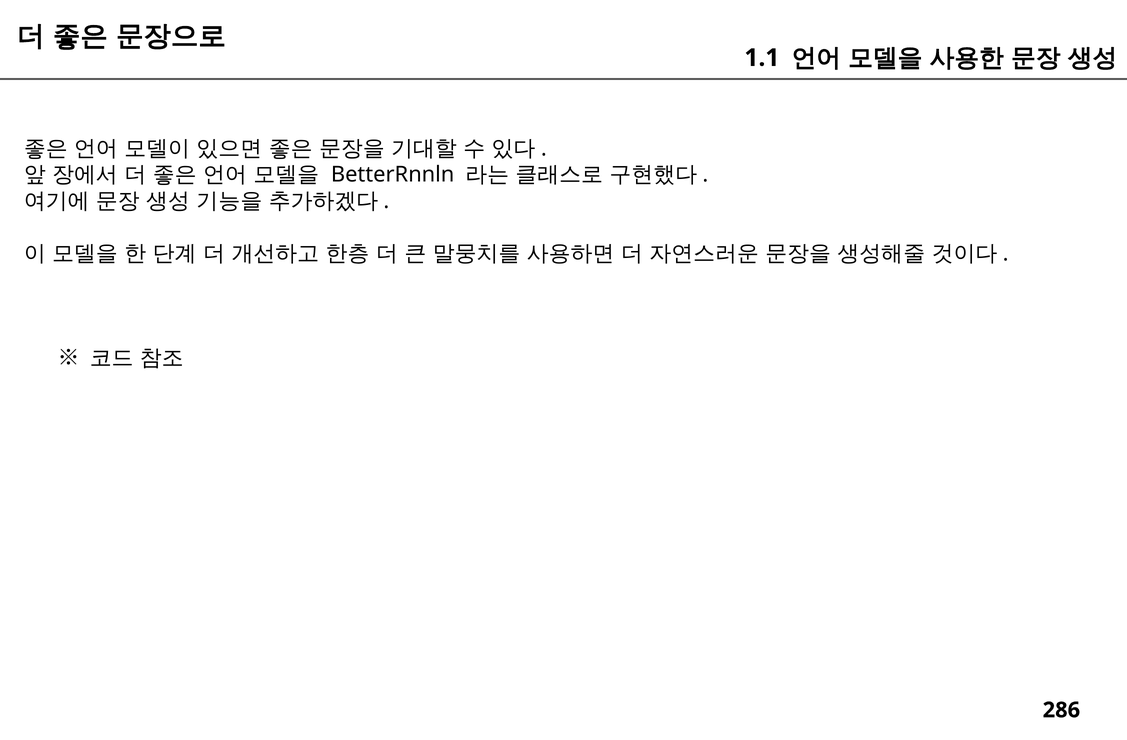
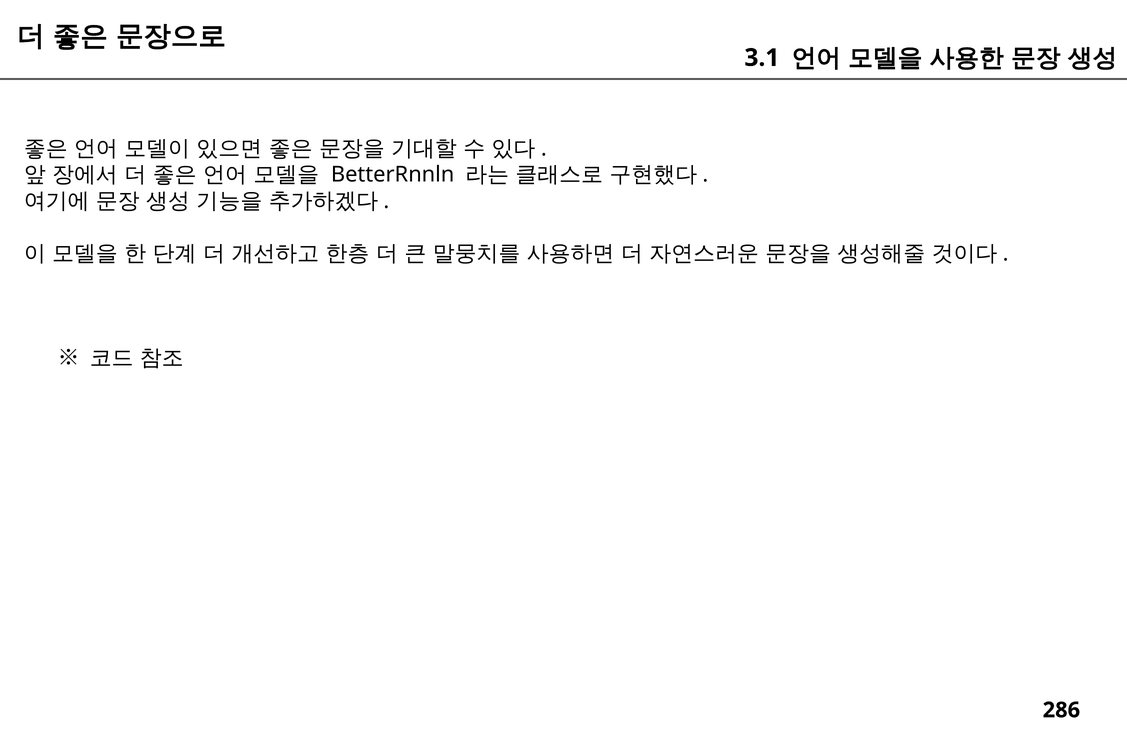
1.1: 1.1 -> 3.1
